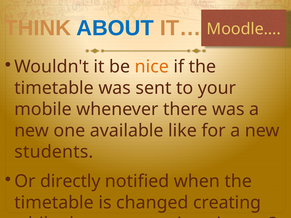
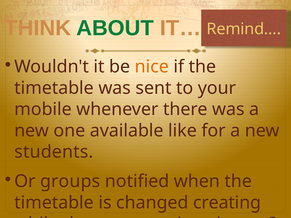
ABOUT colour: blue -> green
Moodle…: Moodle… -> Remind…
directly: directly -> groups
